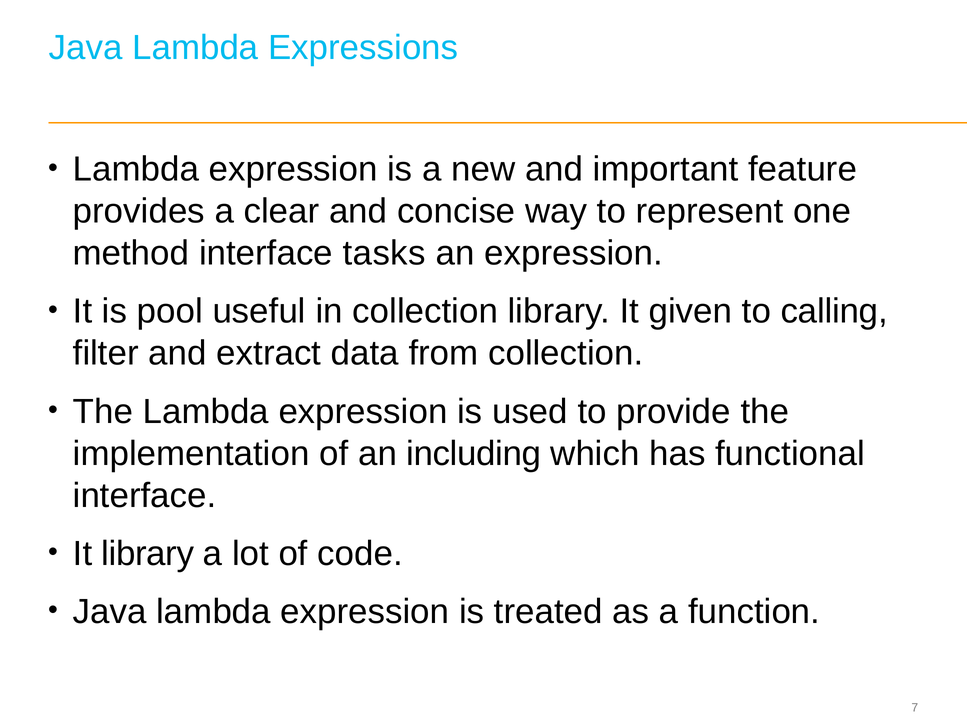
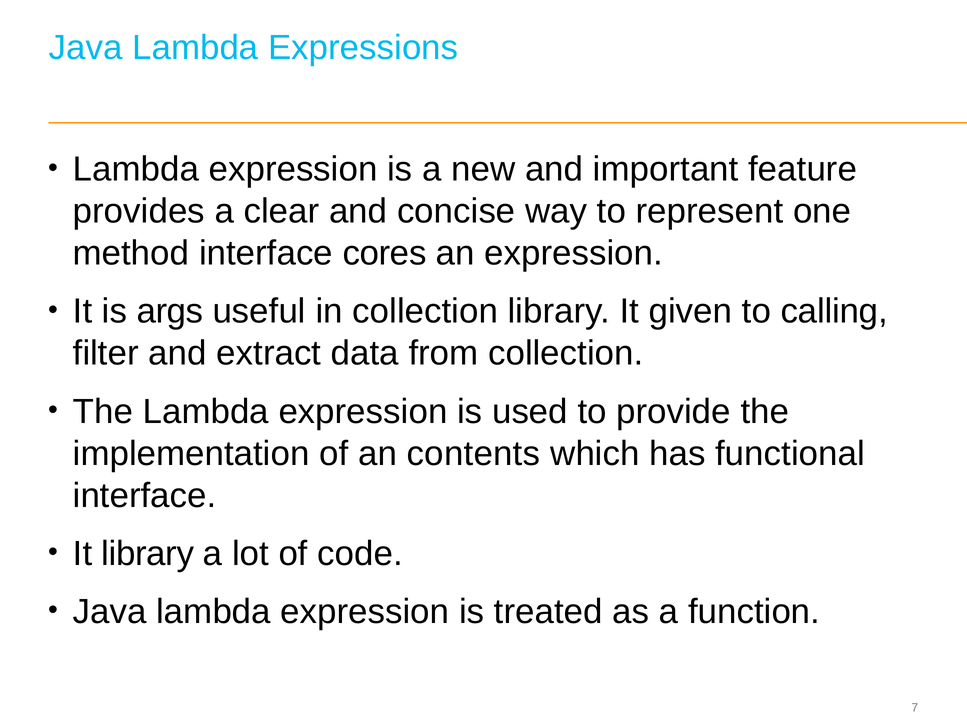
tasks: tasks -> cores
pool: pool -> args
including: including -> contents
